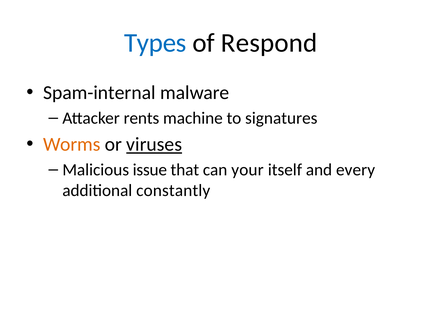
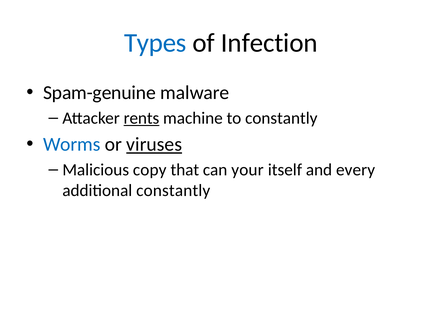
Respond: Respond -> Infection
Spam-internal: Spam-internal -> Spam-genuine
rents underline: none -> present
to signatures: signatures -> constantly
Worms colour: orange -> blue
issue: issue -> copy
